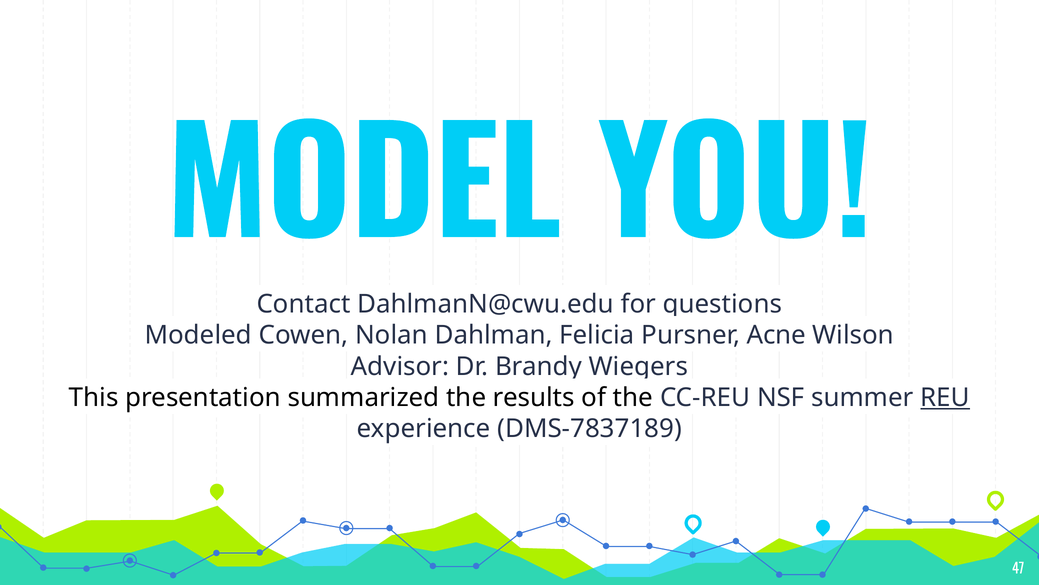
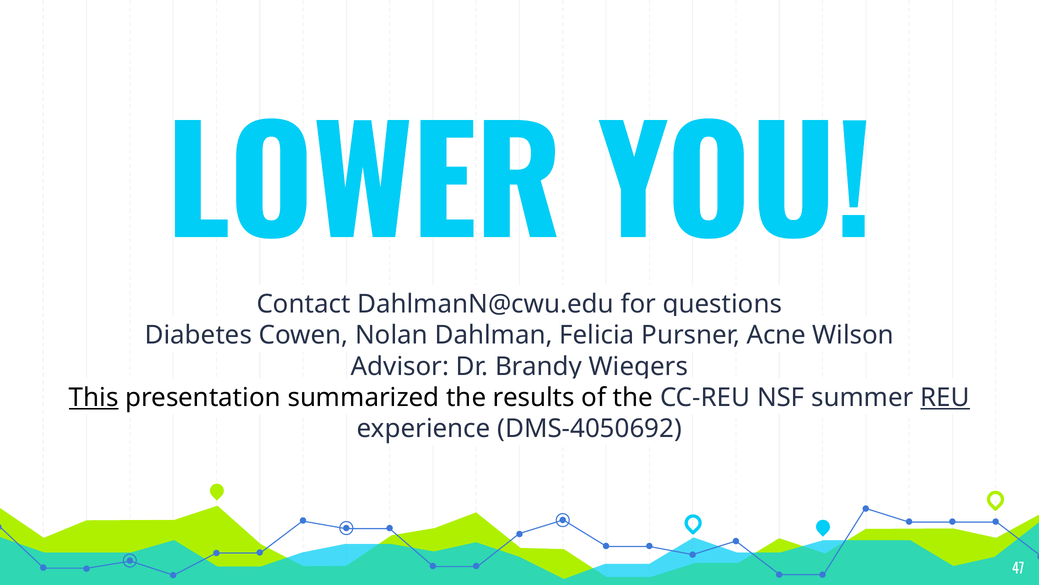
MODEL: MODEL -> LOWER
Modeled: Modeled -> Diabetes
This underline: none -> present
DMS-7837189: DMS-7837189 -> DMS-4050692
